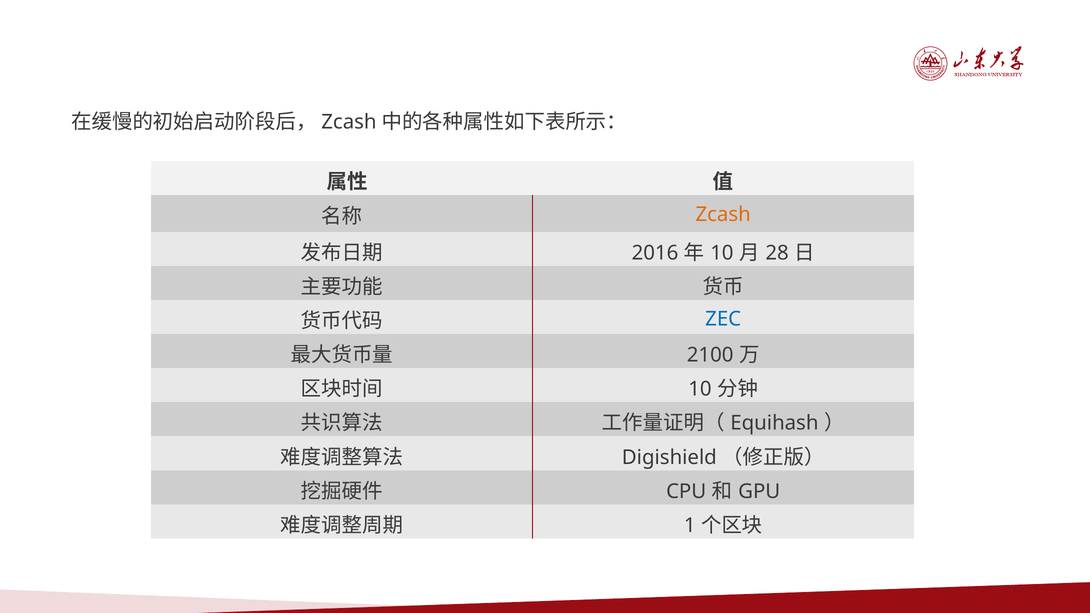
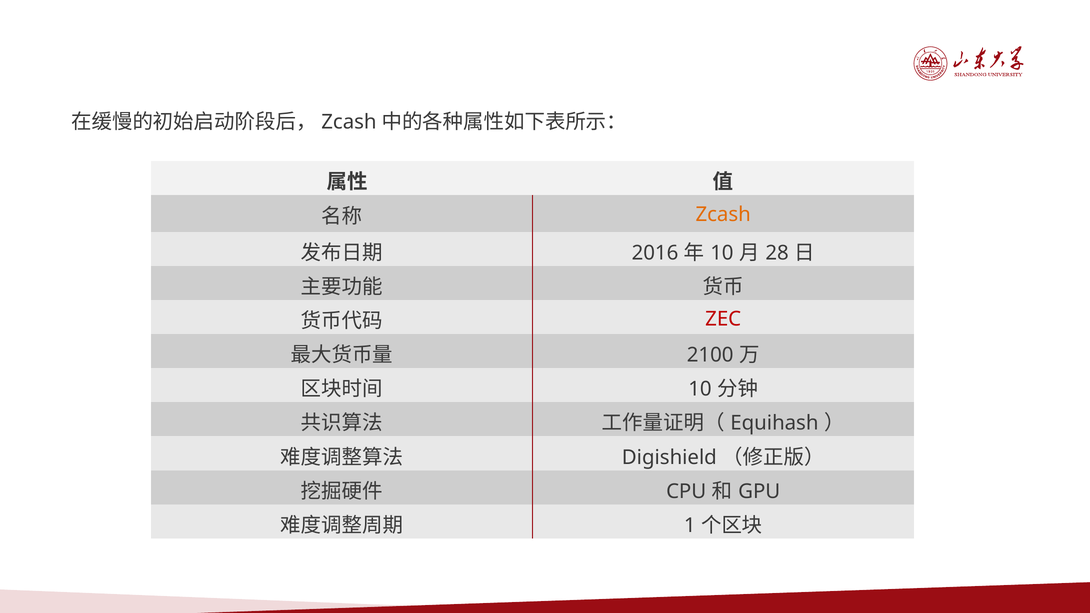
ZEC colour: blue -> red
